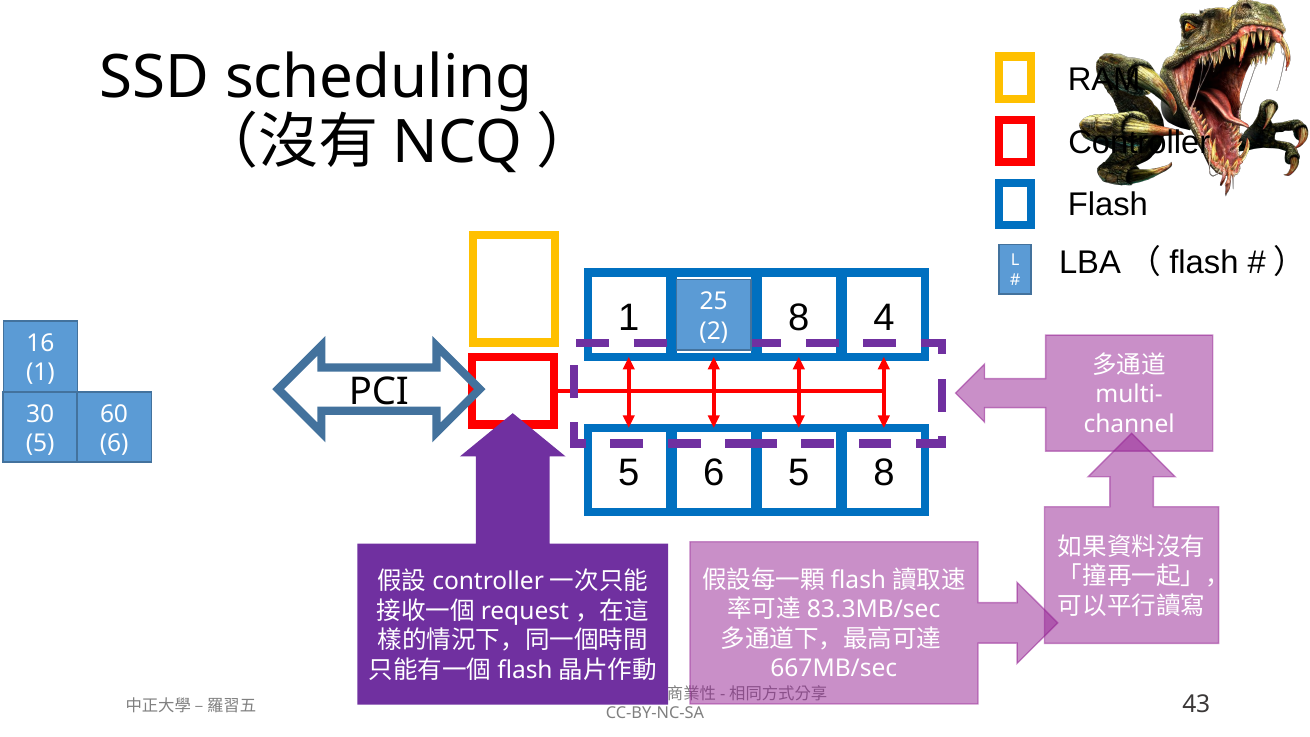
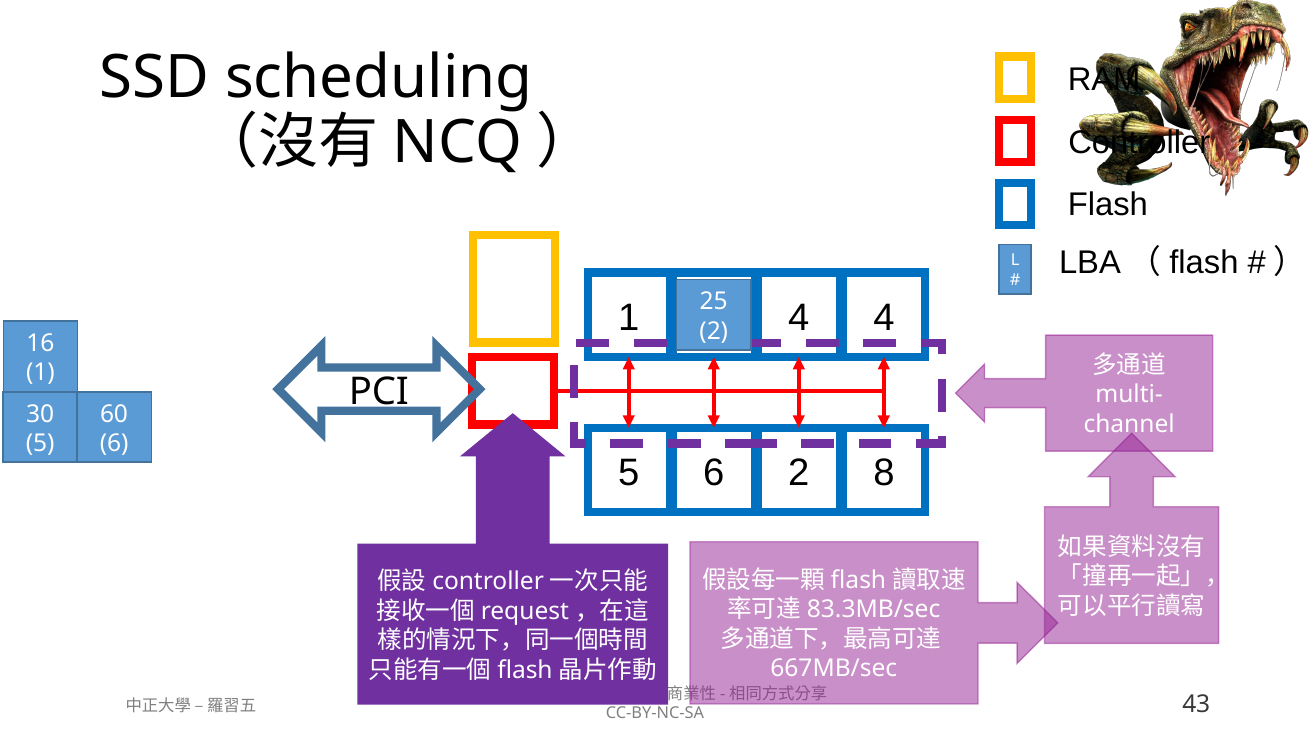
8 at (799, 317): 8 -> 4
6 5: 5 -> 2
